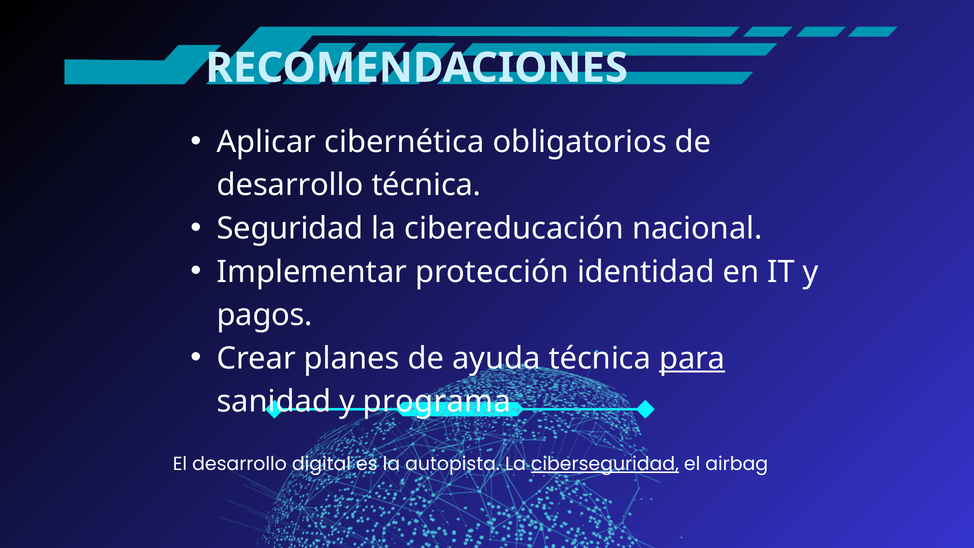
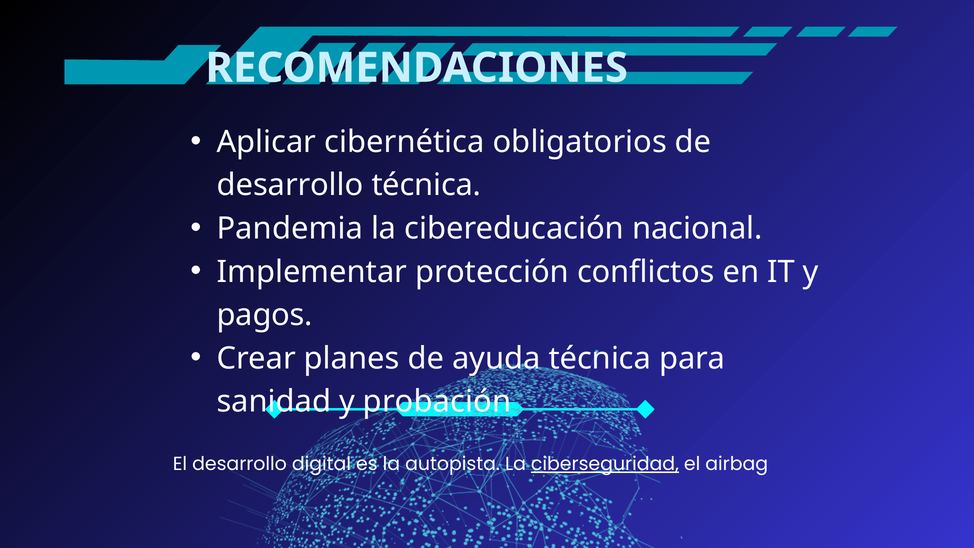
Seguridad: Seguridad -> Pandemia
identidad: identidad -> conflictos
para underline: present -> none
programa: programa -> probación
